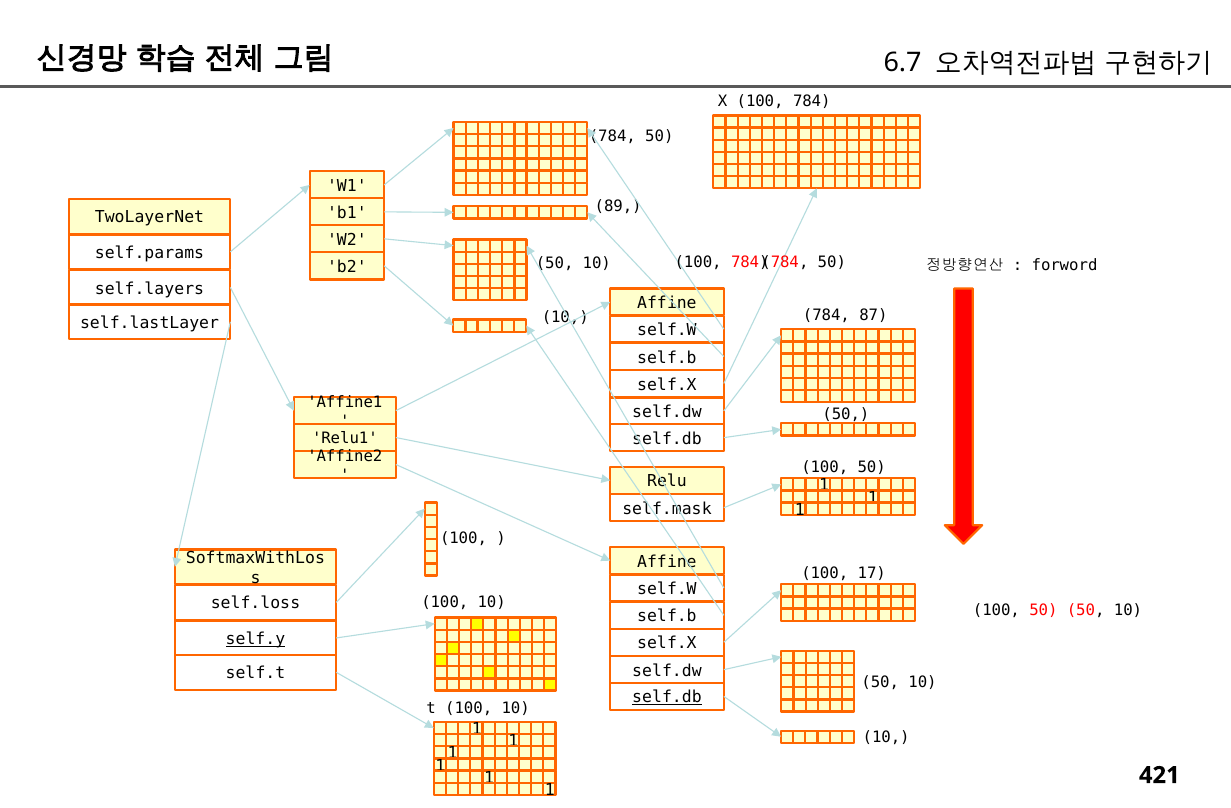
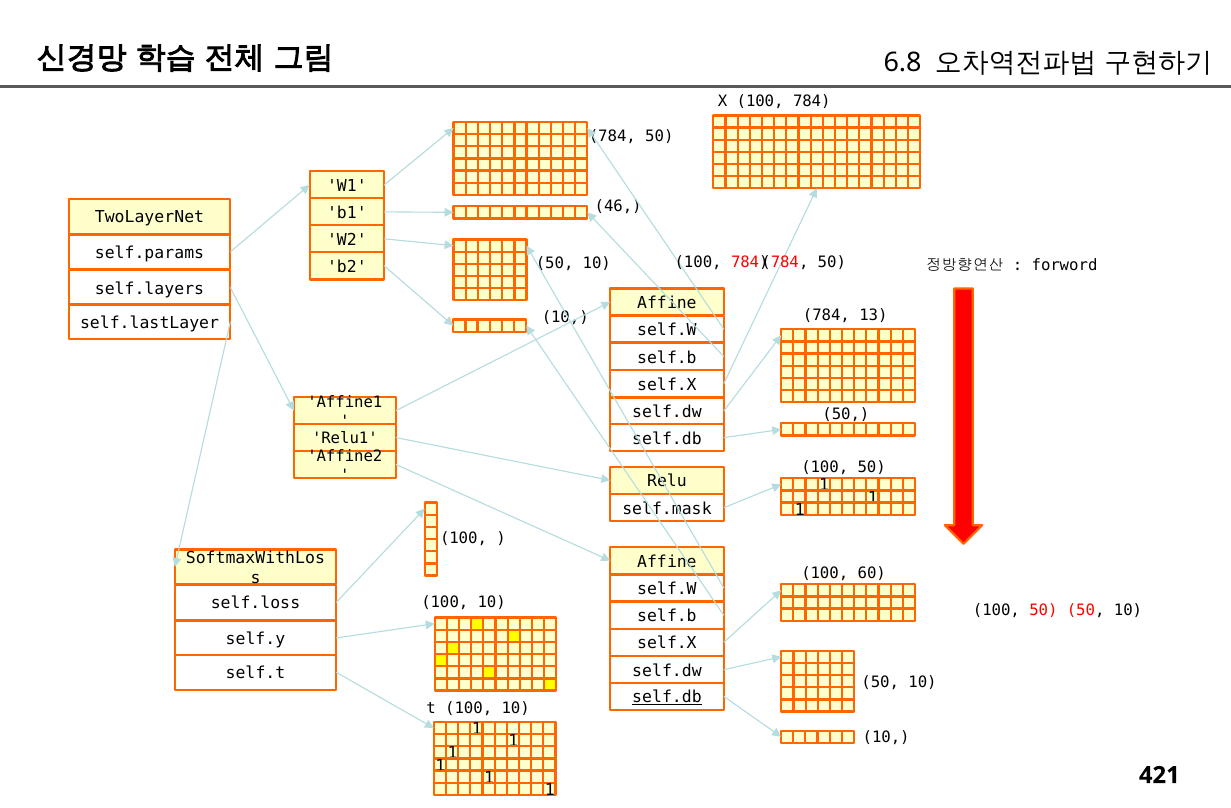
6.7: 6.7 -> 6.8
89: 89 -> 46
87: 87 -> 13
17: 17 -> 60
self.y underline: present -> none
